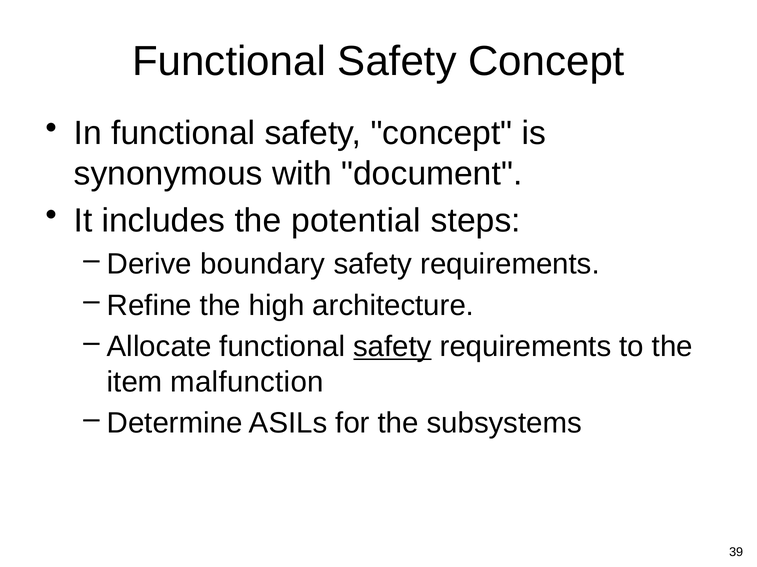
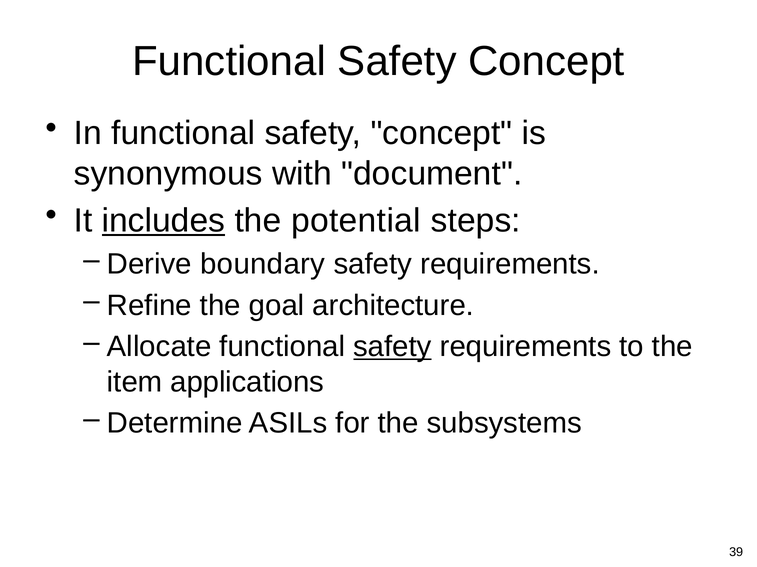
includes underline: none -> present
high: high -> goal
malfunction: malfunction -> applications
